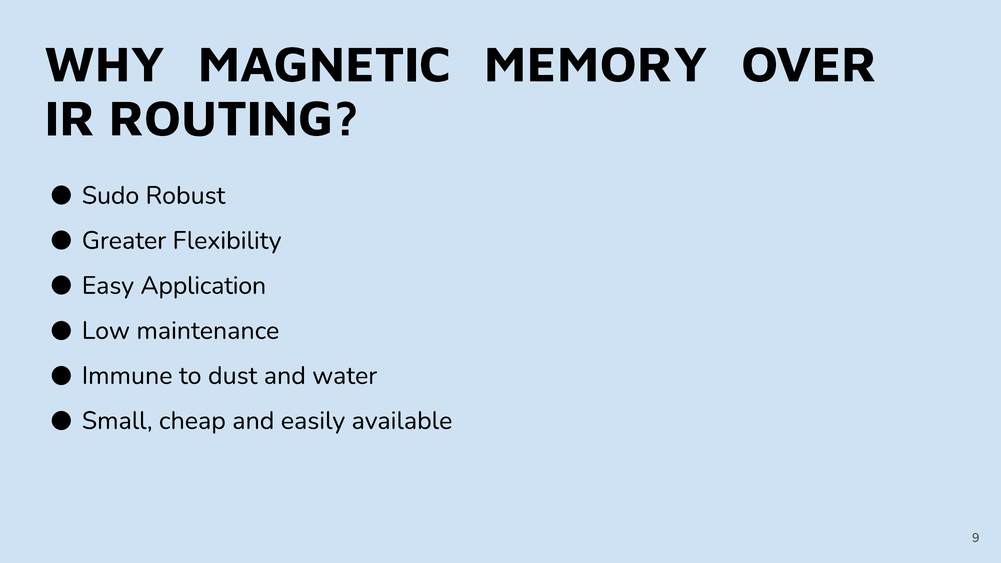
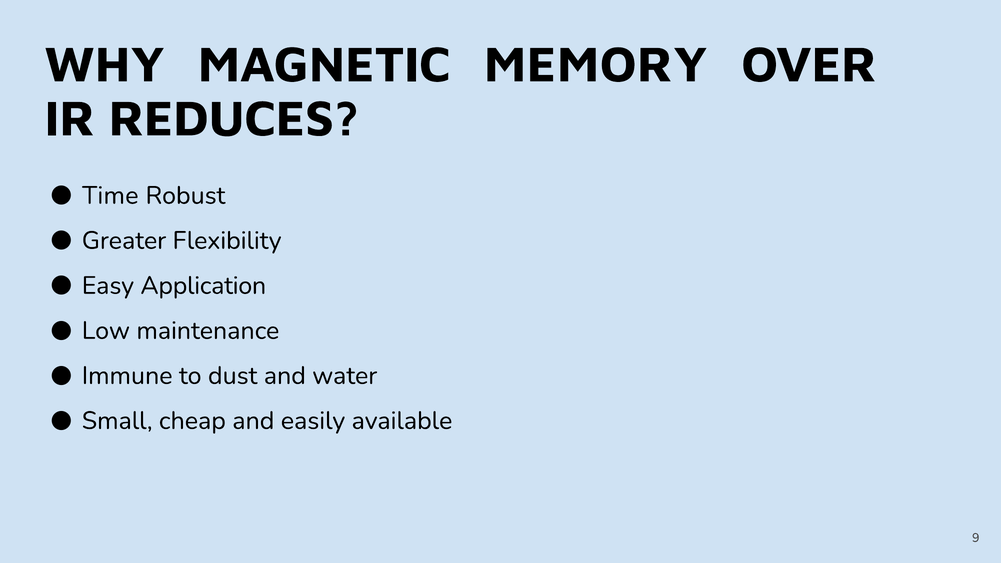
ROUTING: ROUTING -> REDUCES
Sudo: Sudo -> Time
